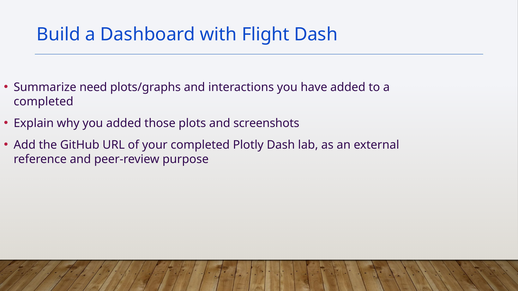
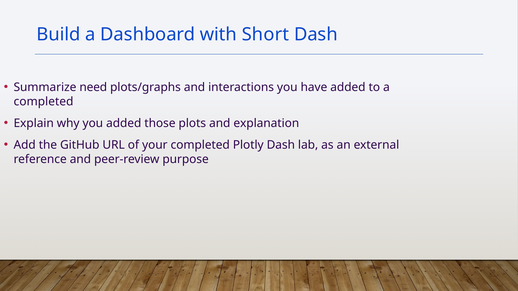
Flight: Flight -> Short
screenshots: screenshots -> explanation
